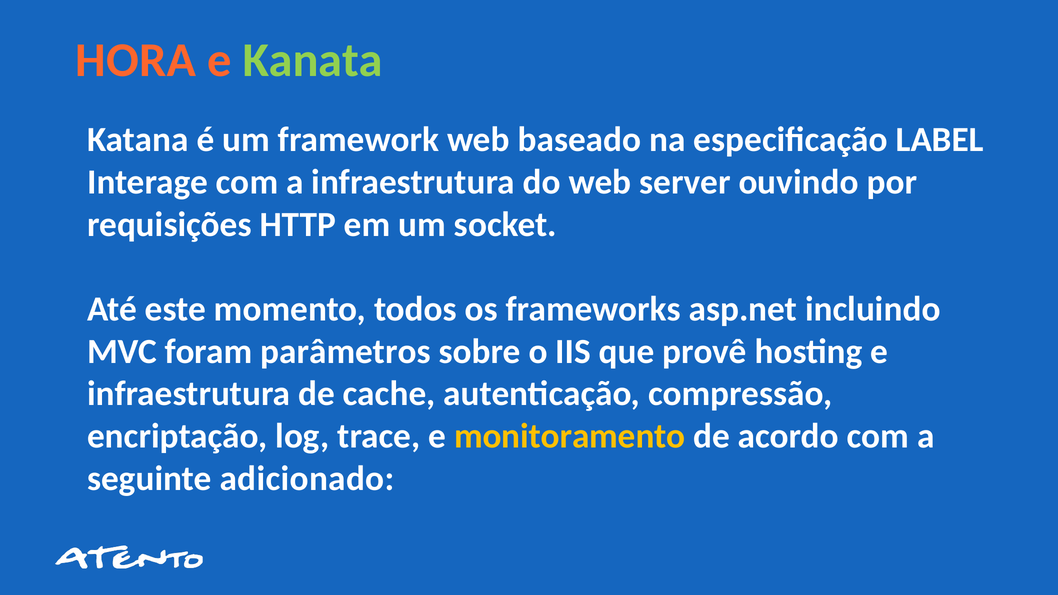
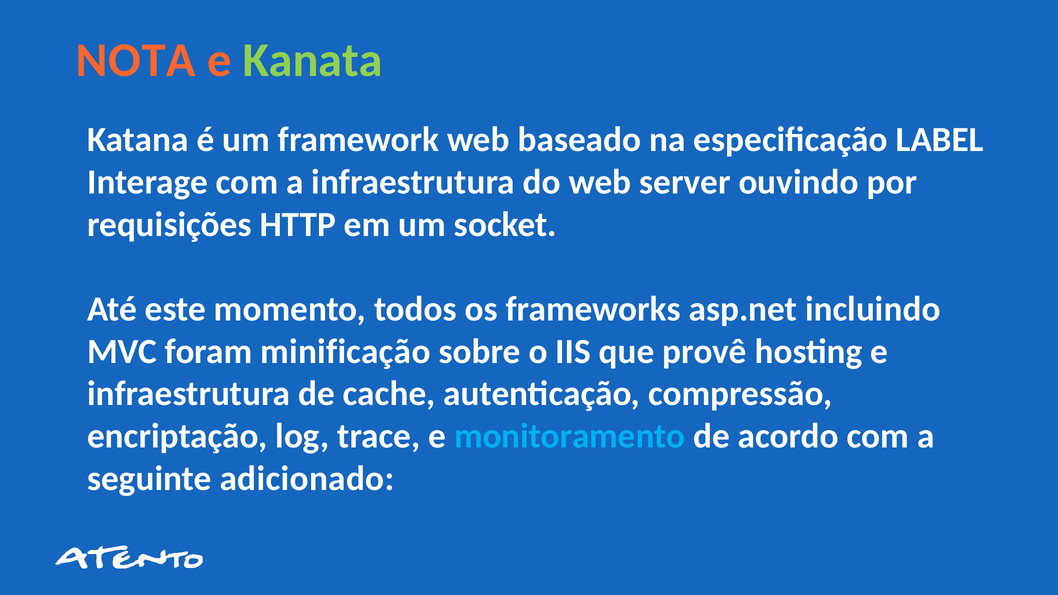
HORA: HORA -> NOTA
parâmetros: parâmetros -> minificação
monitoramento colour: yellow -> light blue
